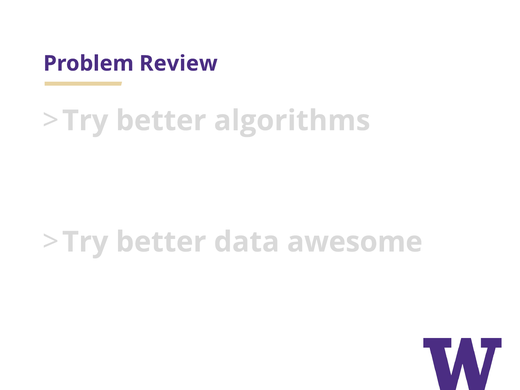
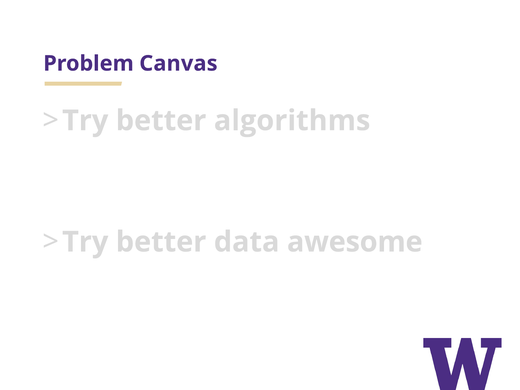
Review: Review -> Canvas
